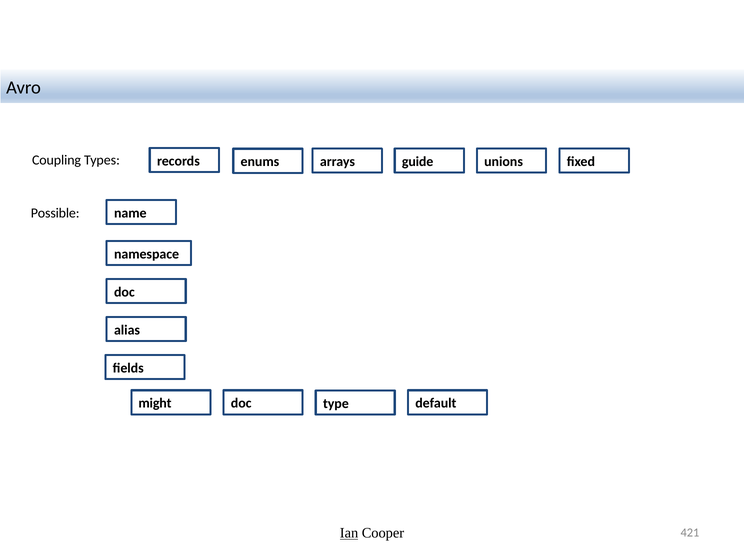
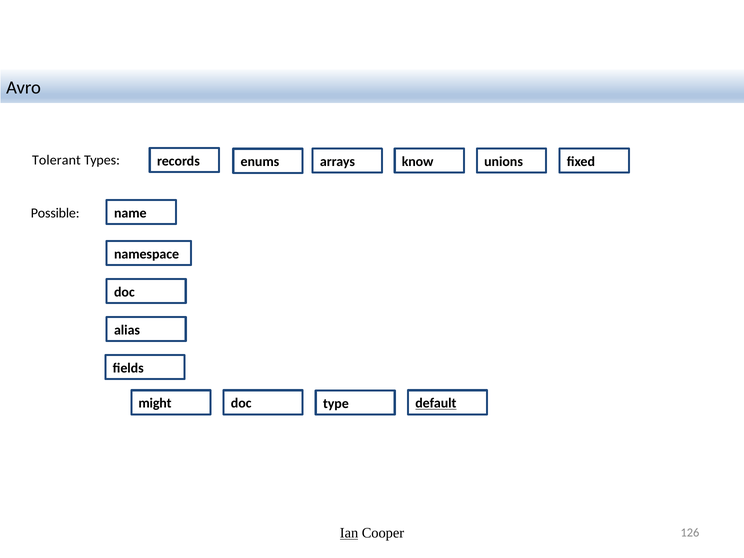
Coupling: Coupling -> Tolerant
guide: guide -> know
default underline: none -> present
421: 421 -> 126
